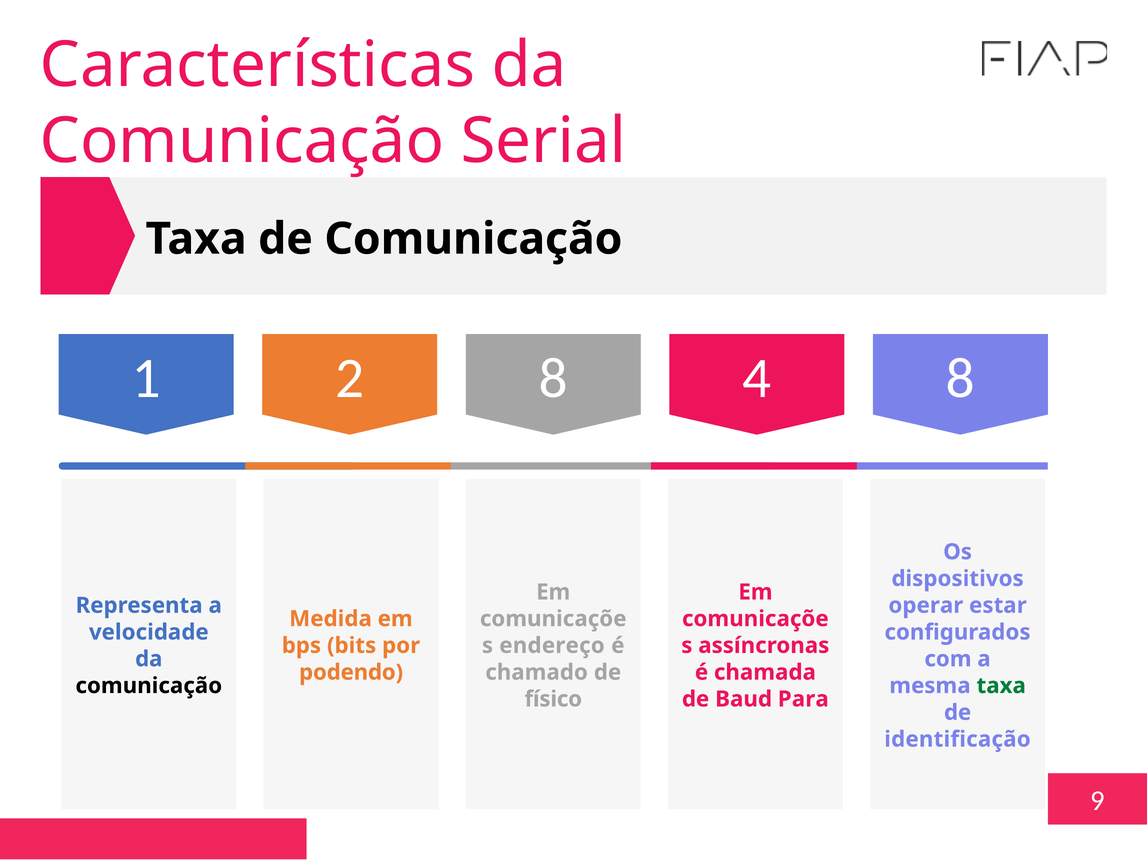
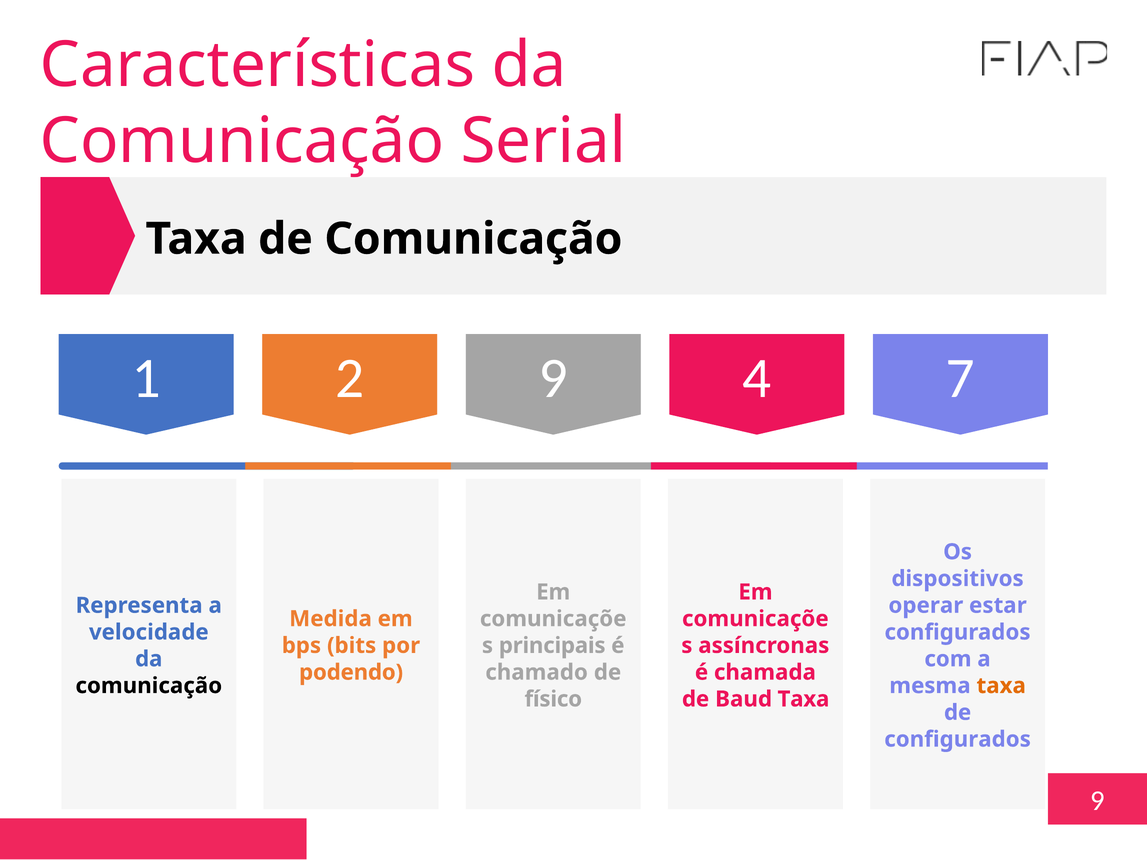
2 8: 8 -> 9
4 8: 8 -> 7
endereço: endereço -> principais
taxa at (1001, 686) colour: green -> orange
Baud Para: Para -> Taxa
identificação at (957, 739): identificação -> configurados
